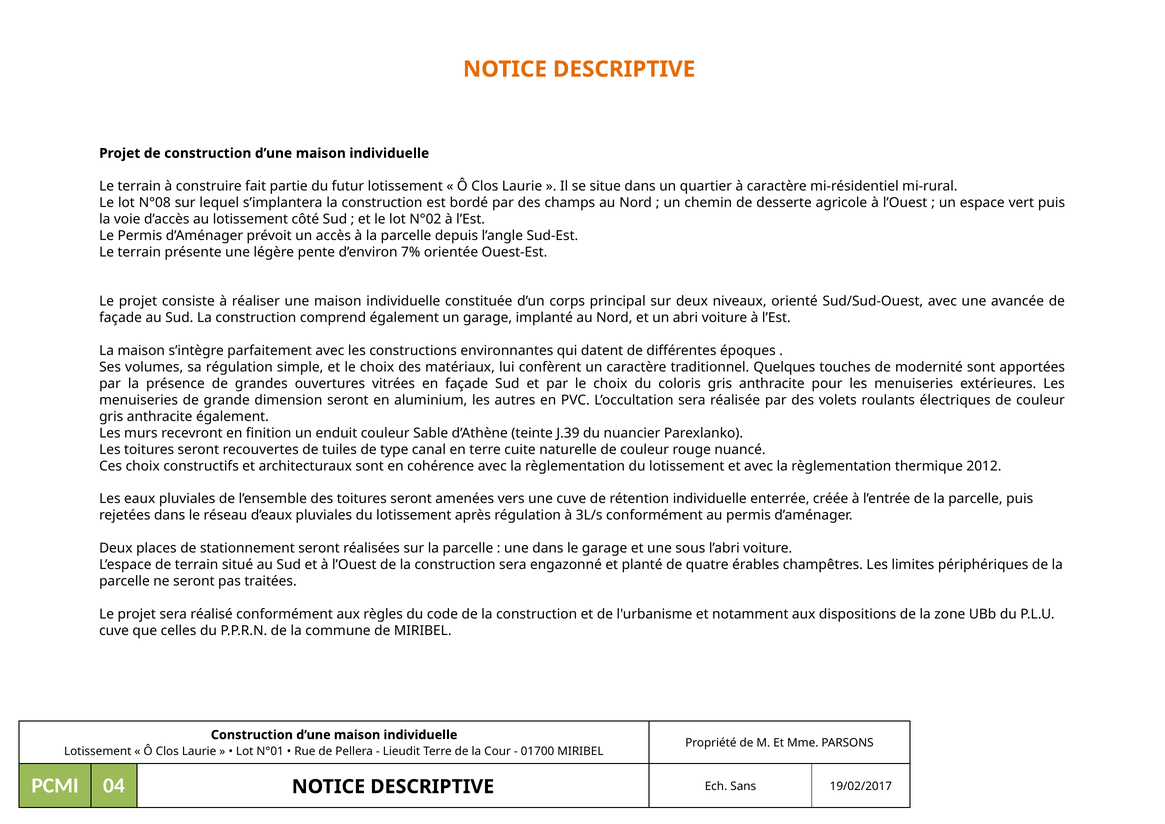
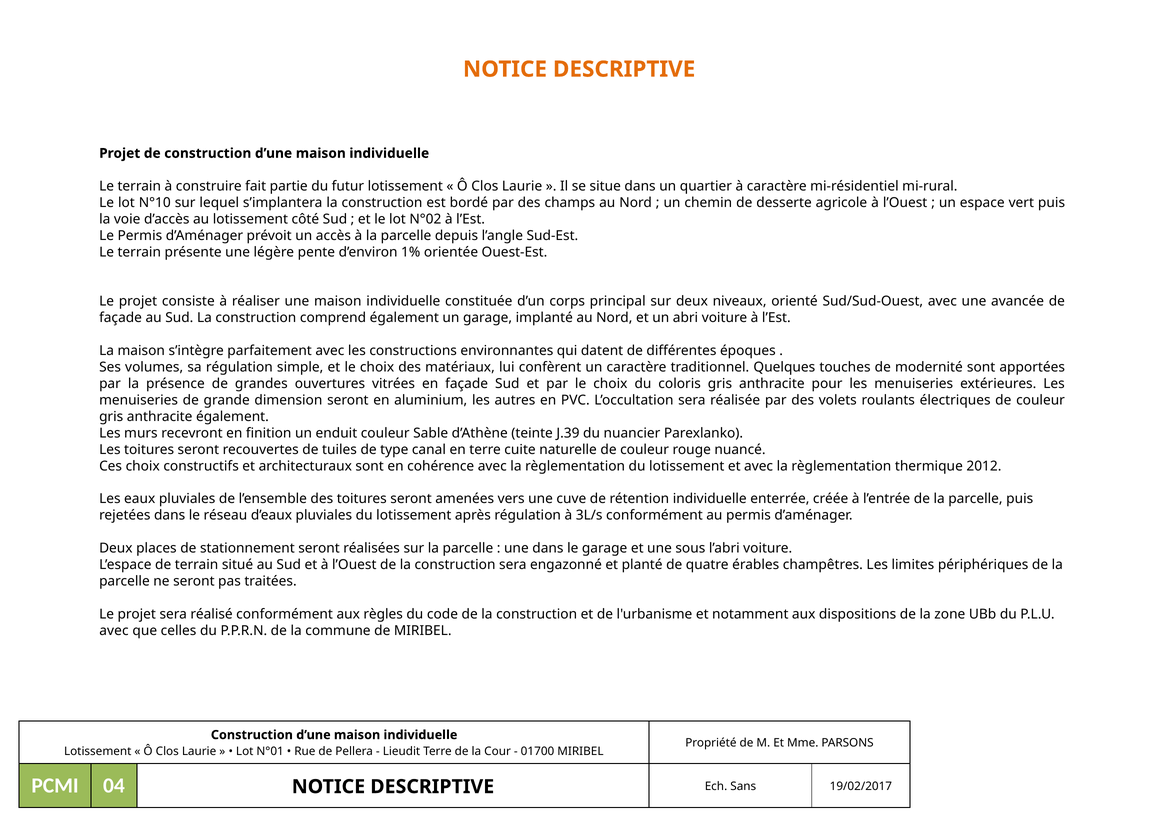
N°08: N°08 -> N°10
7%: 7% -> 1%
cuve at (114, 630): cuve -> avec
